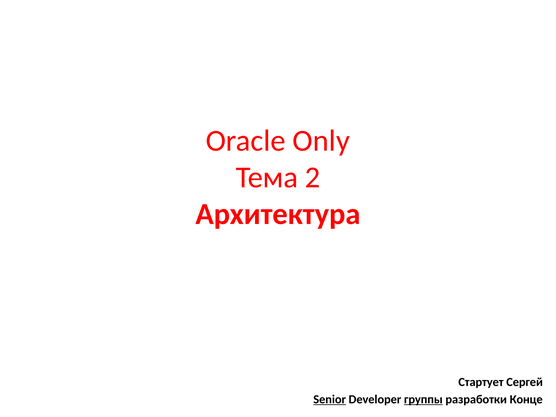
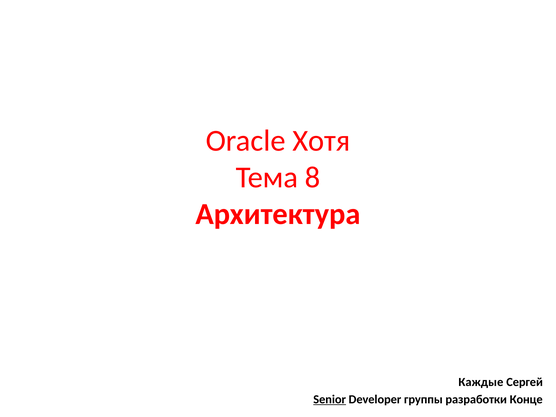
Only: Only -> Хотя
2: 2 -> 8
Стартует: Стартует -> Каждые
группы underline: present -> none
